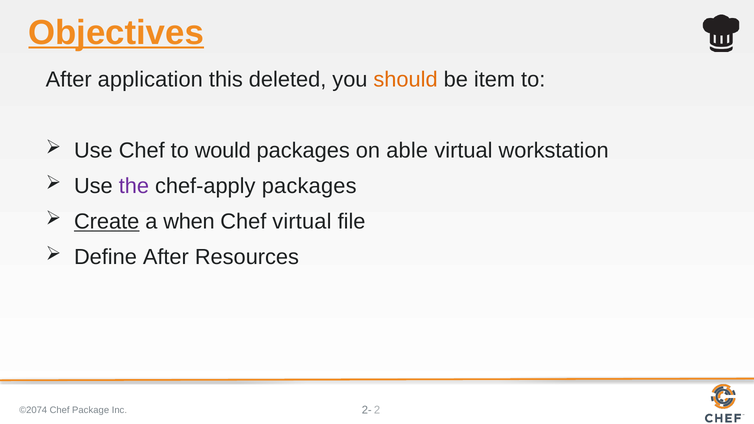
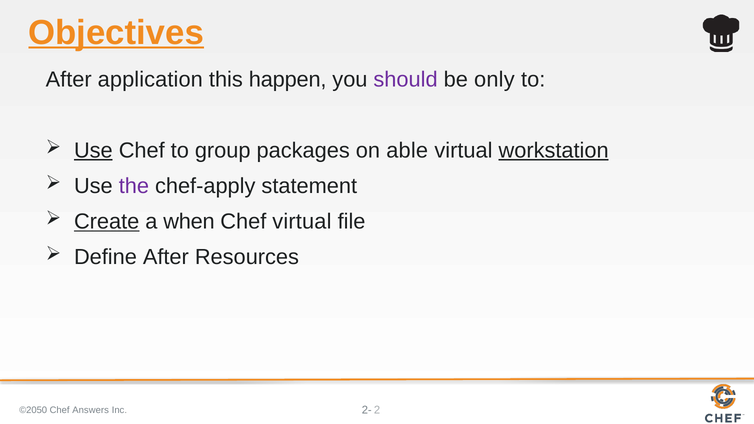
deleted: deleted -> happen
should colour: orange -> purple
item: item -> only
Use at (93, 151) underline: none -> present
would: would -> group
workstation underline: none -> present
chef-apply packages: packages -> statement
©2074: ©2074 -> ©2050
Package: Package -> Answers
